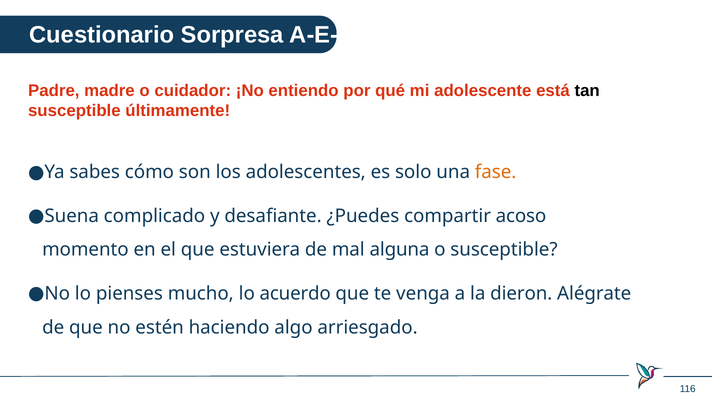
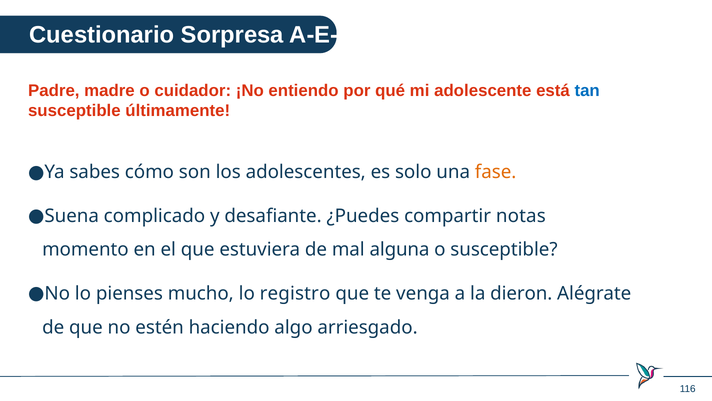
tan colour: black -> blue
acoso: acoso -> notas
acuerdo: acuerdo -> registro
